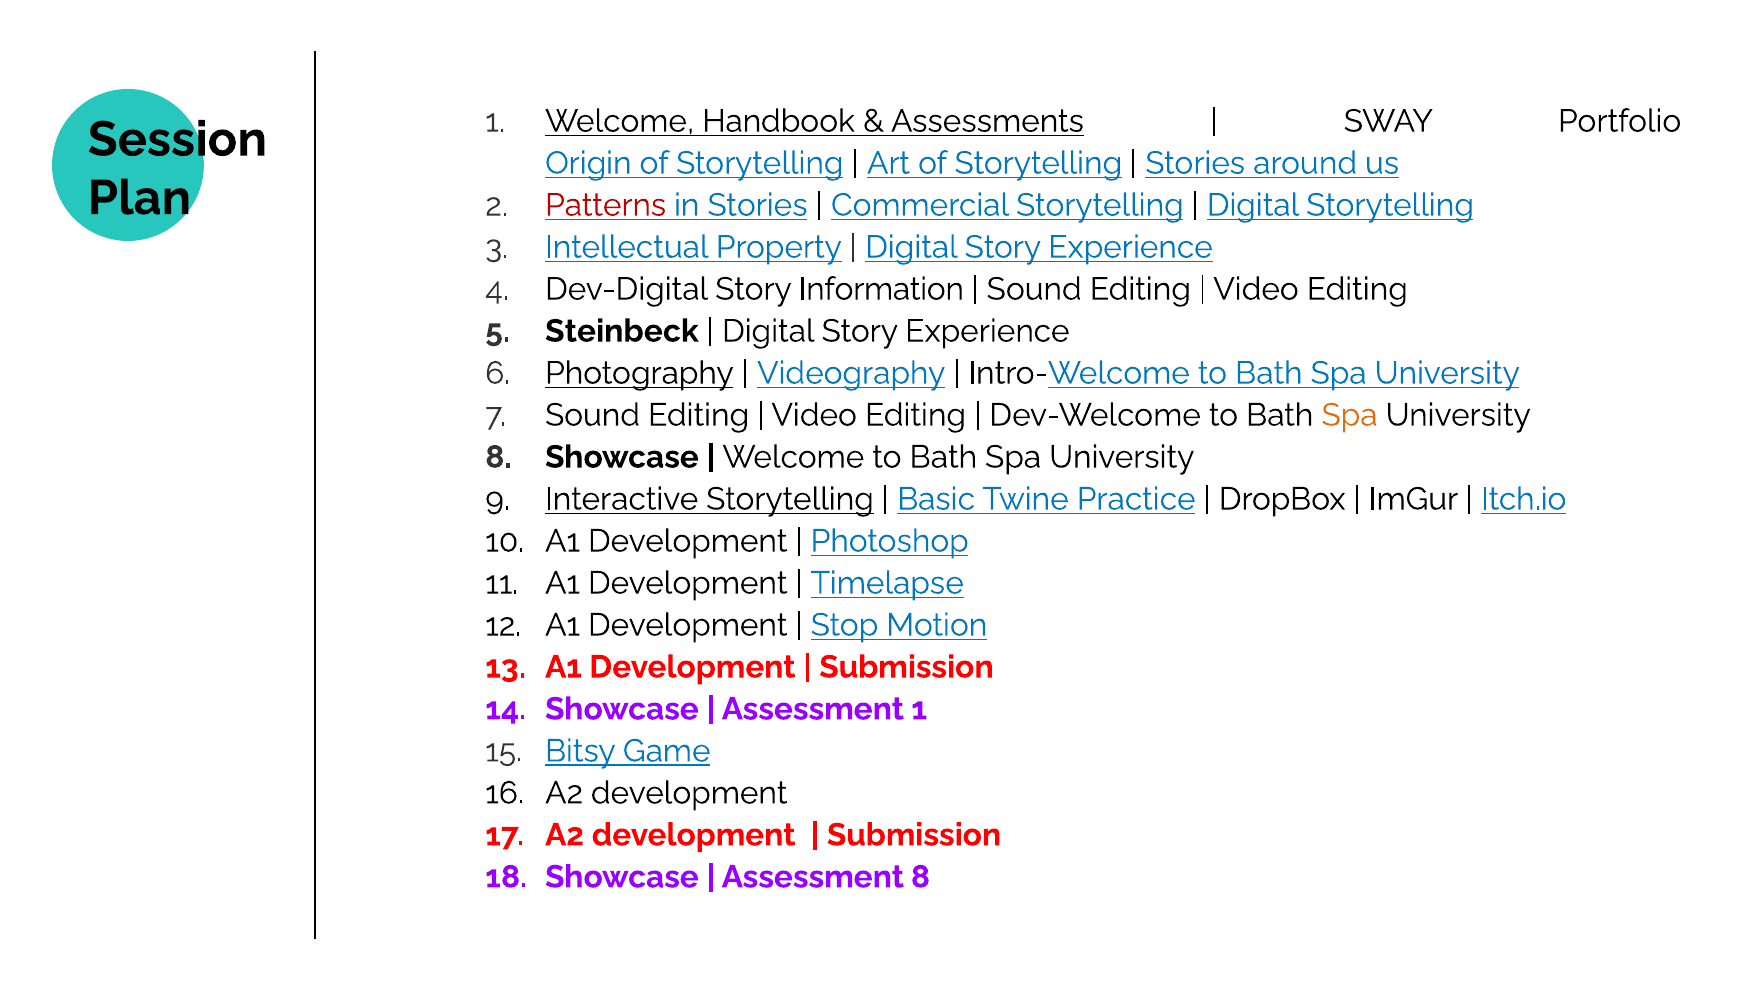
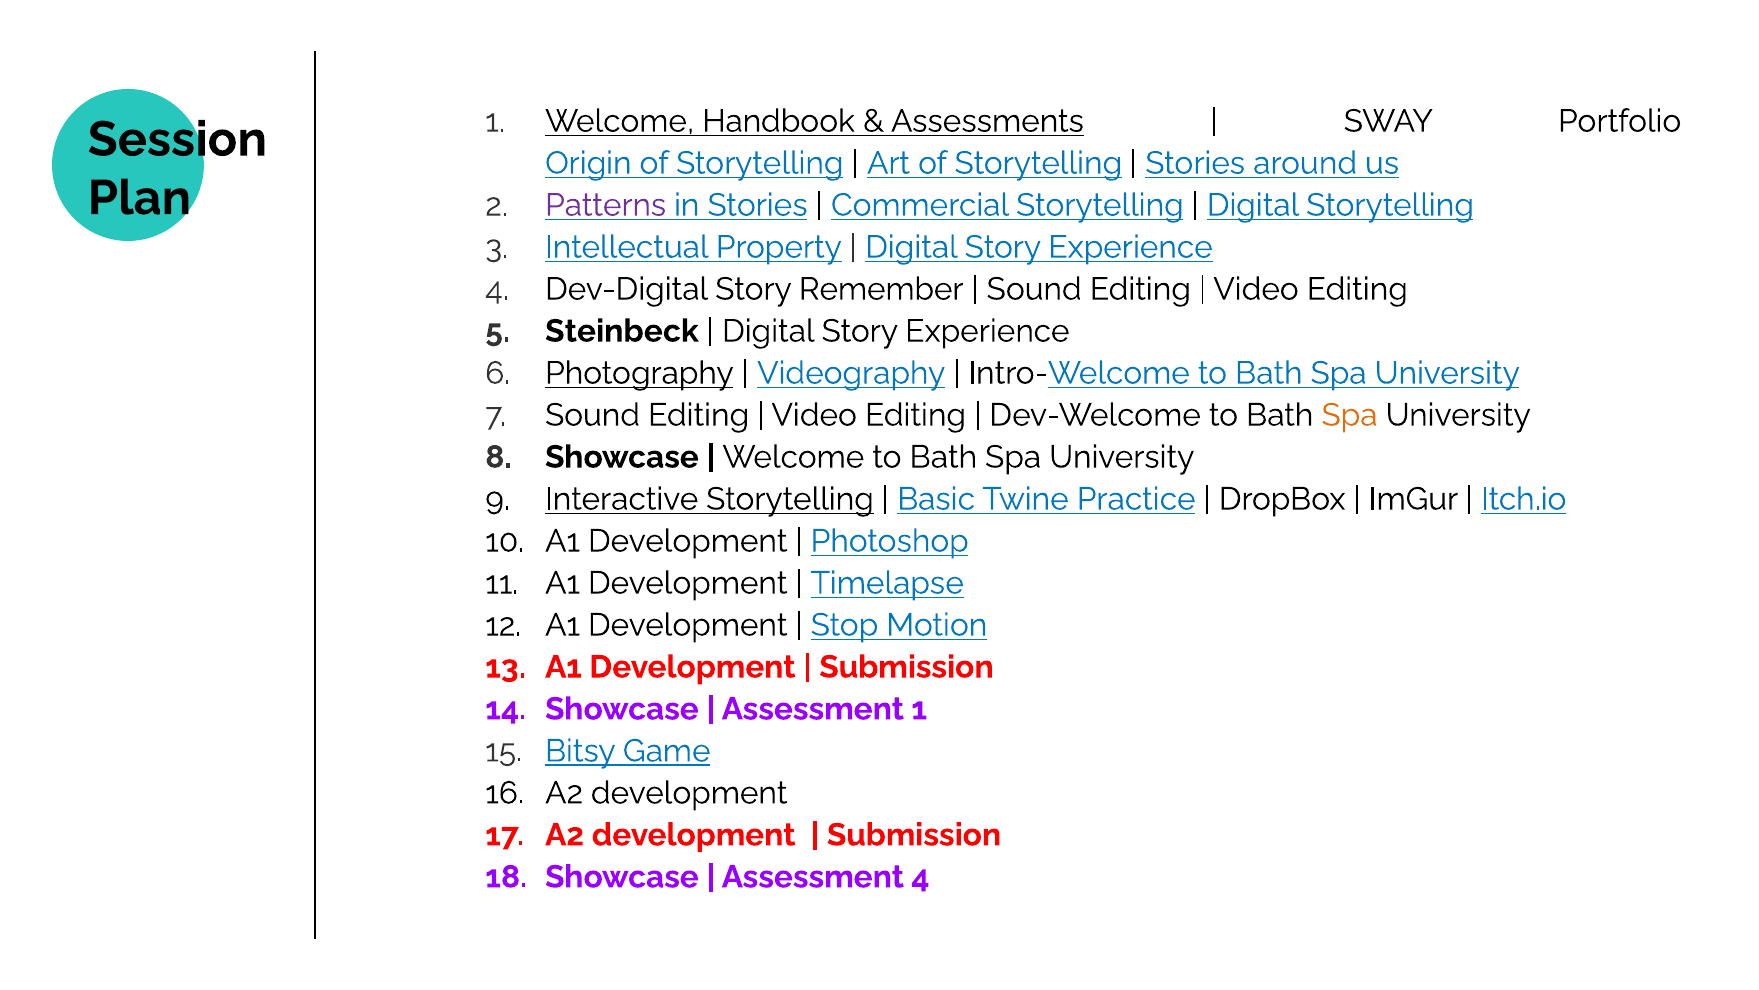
Patterns colour: red -> purple
Information: Information -> Remember
Assessment 8: 8 -> 4
